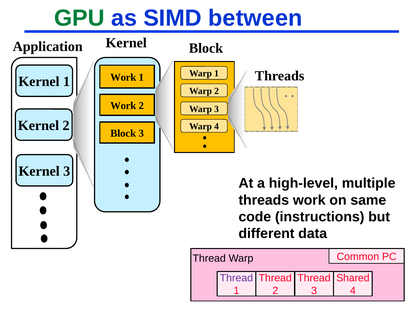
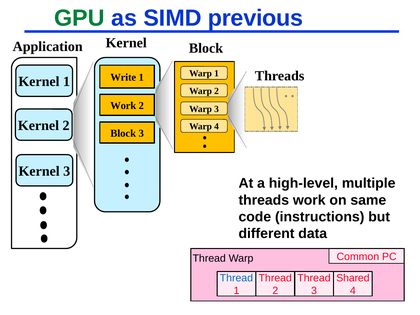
between: between -> previous
Work at (123, 77): Work -> Write
Thread at (236, 278) colour: purple -> blue
